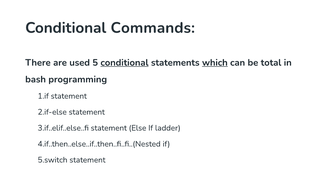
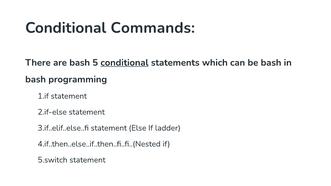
are used: used -> bash
which underline: present -> none
be total: total -> bash
